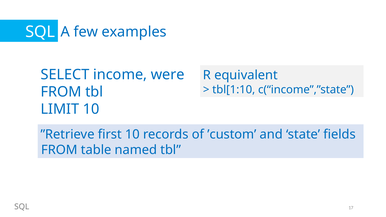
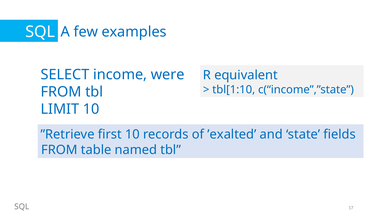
’custom: ’custom -> ’exalted
